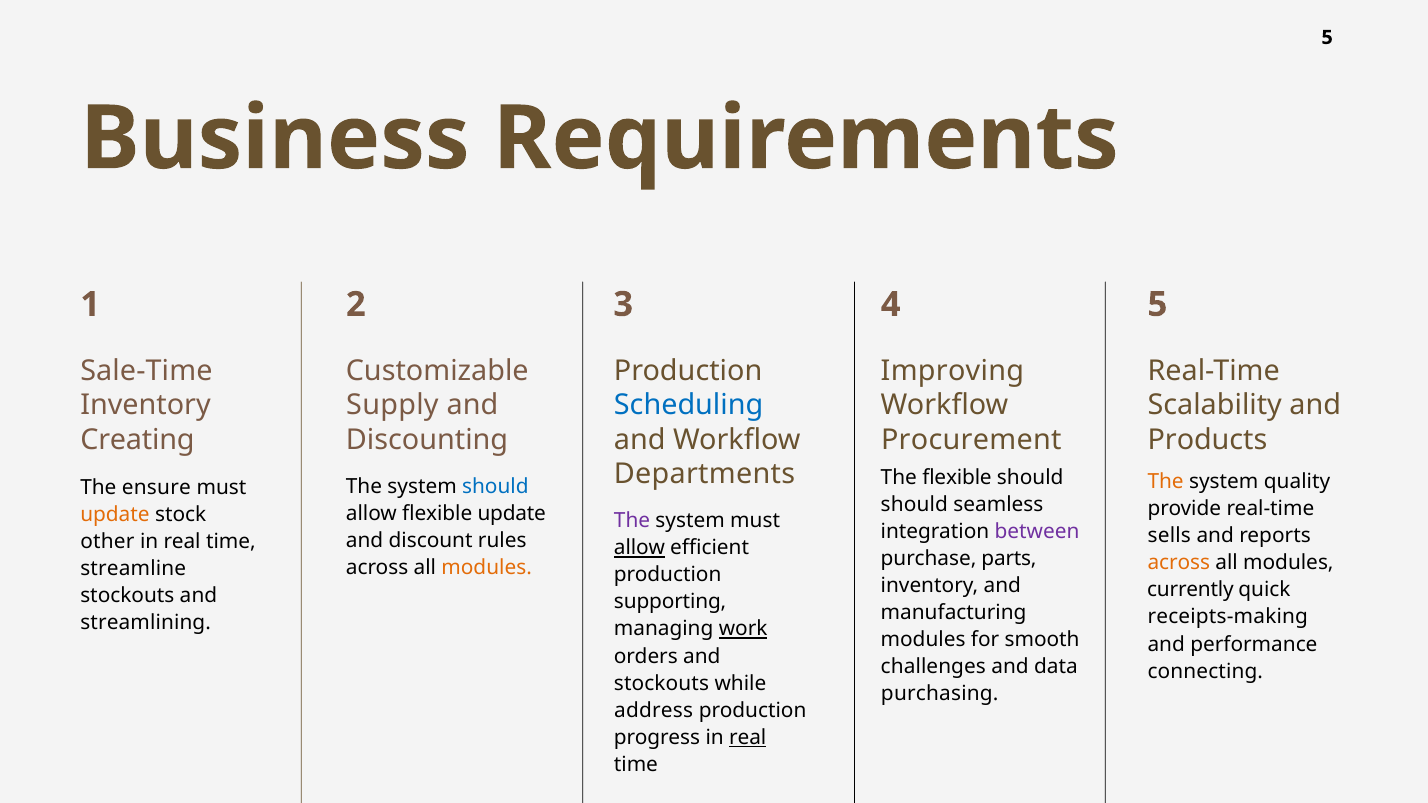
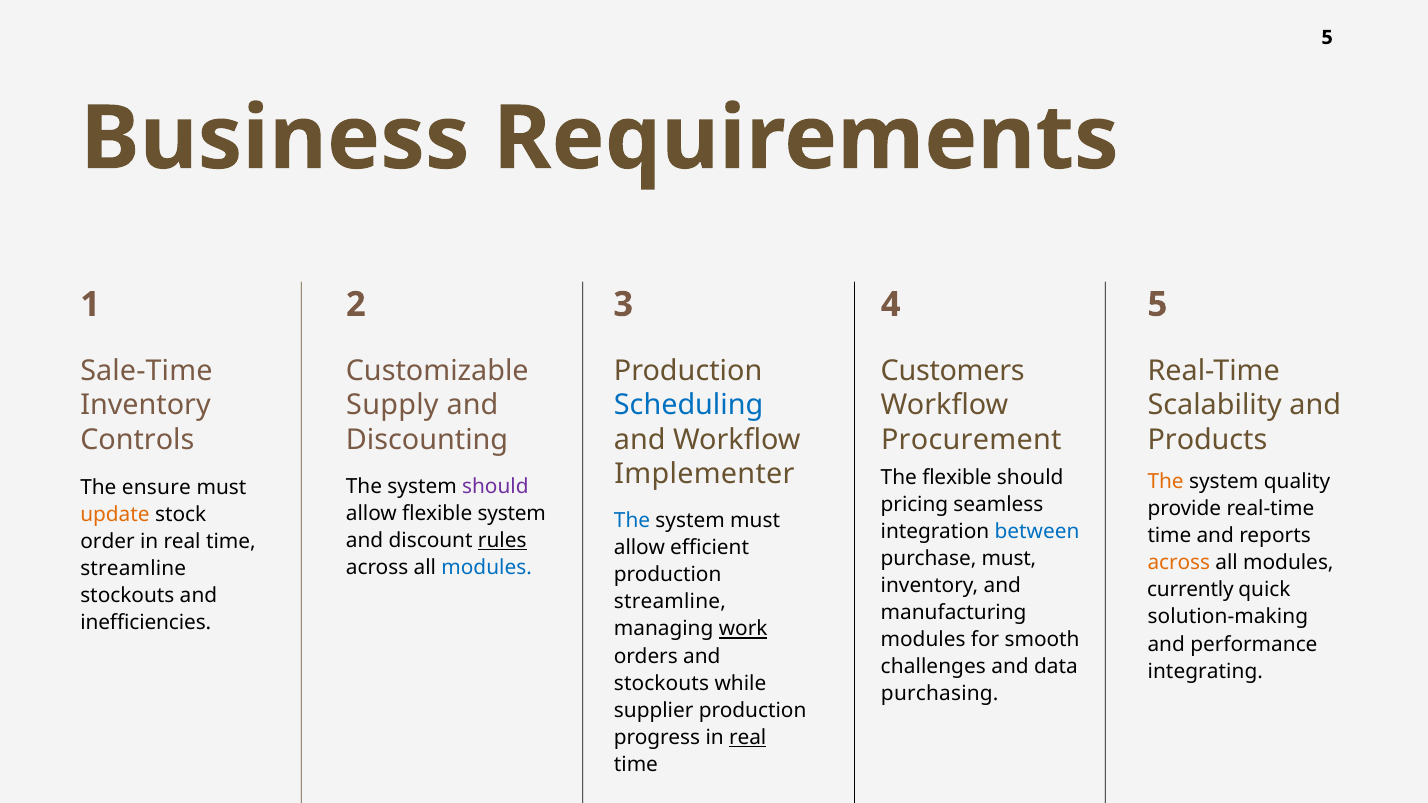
Improving: Improving -> Customers
Creating: Creating -> Controls
Departments: Departments -> Implementer
should at (495, 487) colour: blue -> purple
should at (914, 505): should -> pricing
flexible update: update -> system
The at (632, 521) colour: purple -> blue
between colour: purple -> blue
sells at (1169, 536): sells -> time
rules underline: none -> present
other: other -> order
allow at (639, 548) underline: present -> none
purchase parts: parts -> must
modules at (487, 568) colour: orange -> blue
supporting at (670, 602): supporting -> streamline
receipts-making: receipts-making -> solution-making
streamlining: streamlining -> inefficiencies
connecting: connecting -> integrating
address: address -> supplier
